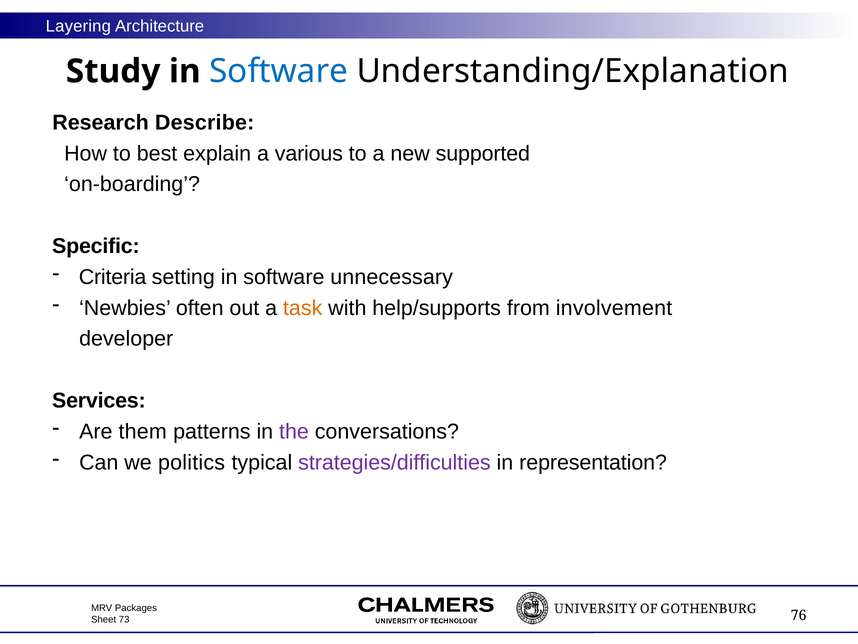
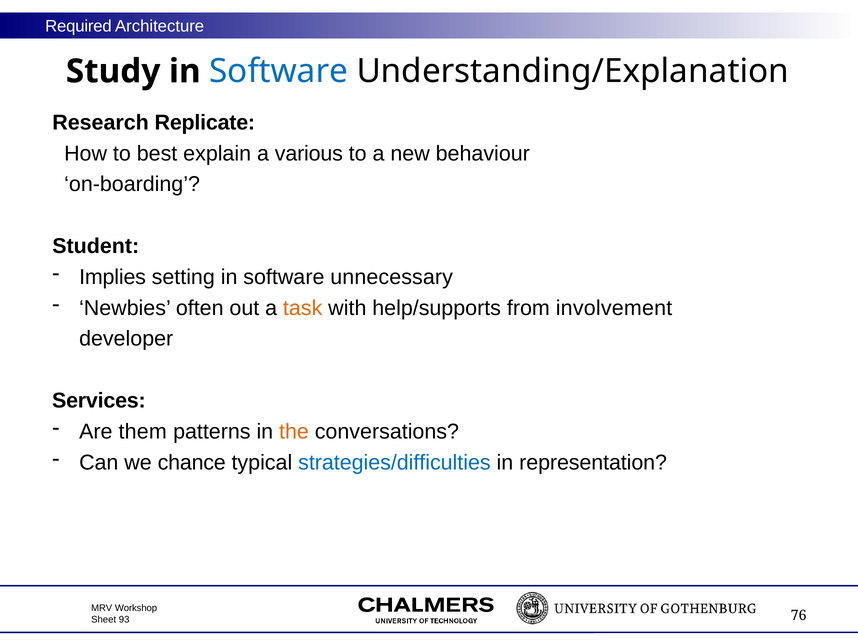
Layering: Layering -> Required
Describe: Describe -> Replicate
supported: supported -> behaviour
Specific: Specific -> Student
Criteria: Criteria -> Implies
the colour: purple -> orange
politics: politics -> chance
strategies/difficulties colour: purple -> blue
Packages: Packages -> Workshop
73: 73 -> 93
